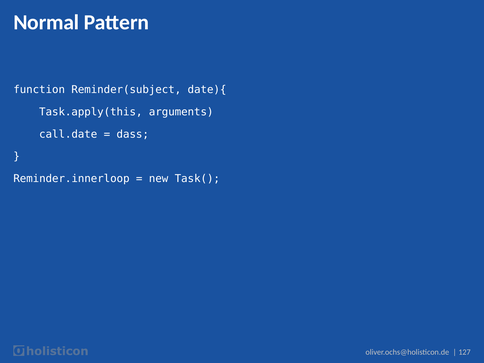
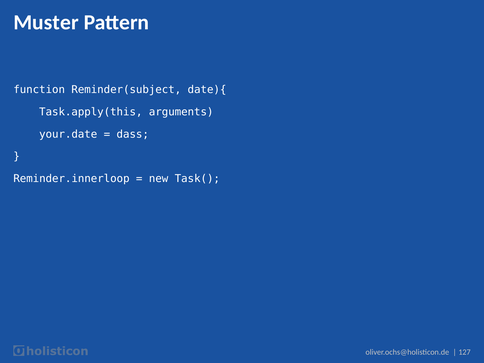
Normal: Normal -> Muster
call.date: call.date -> your.date
